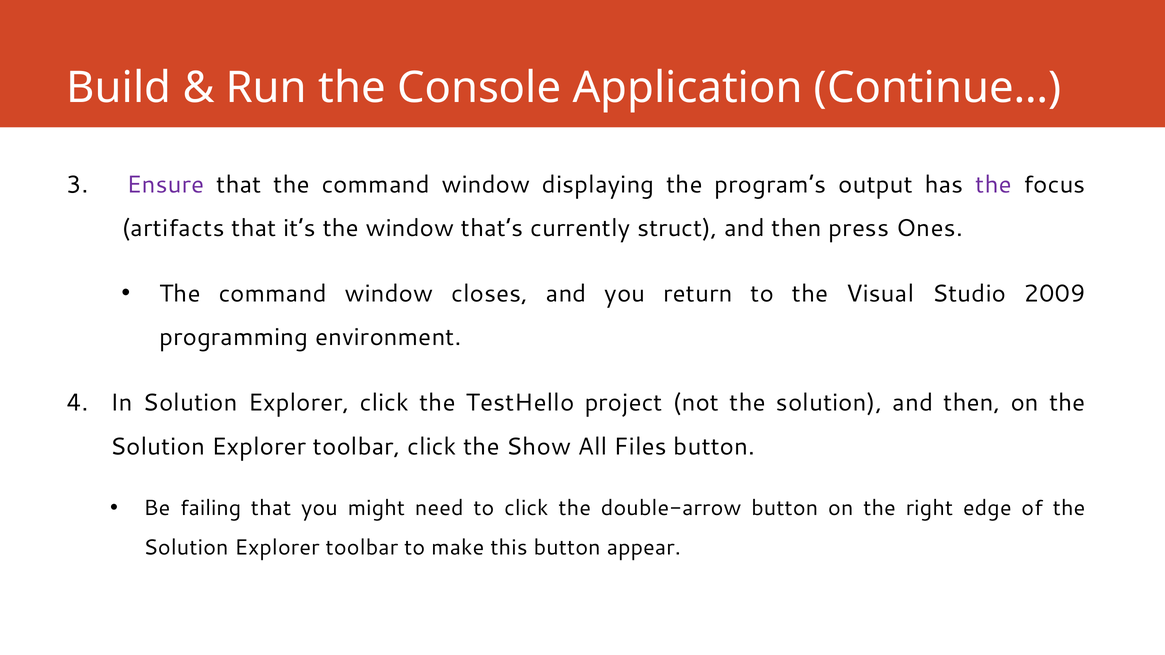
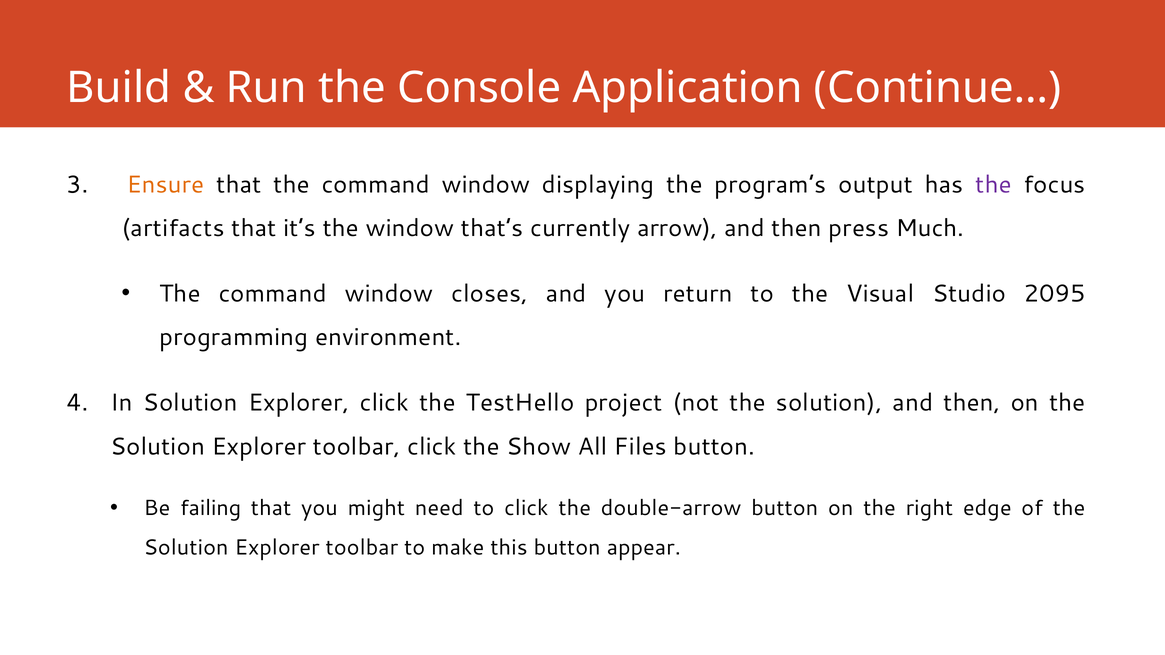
Ensure colour: purple -> orange
struct: struct -> arrow
Ones: Ones -> Much
2009: 2009 -> 2095
